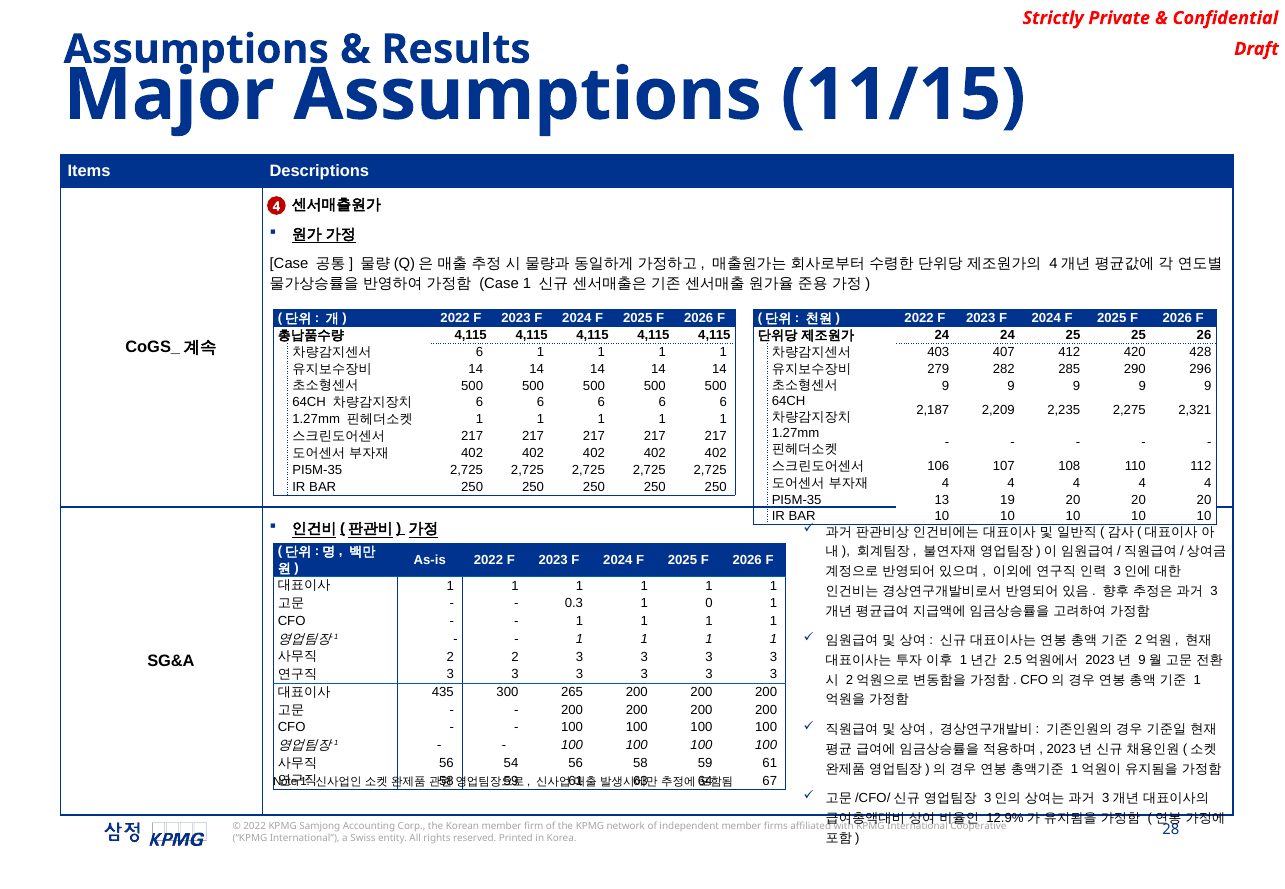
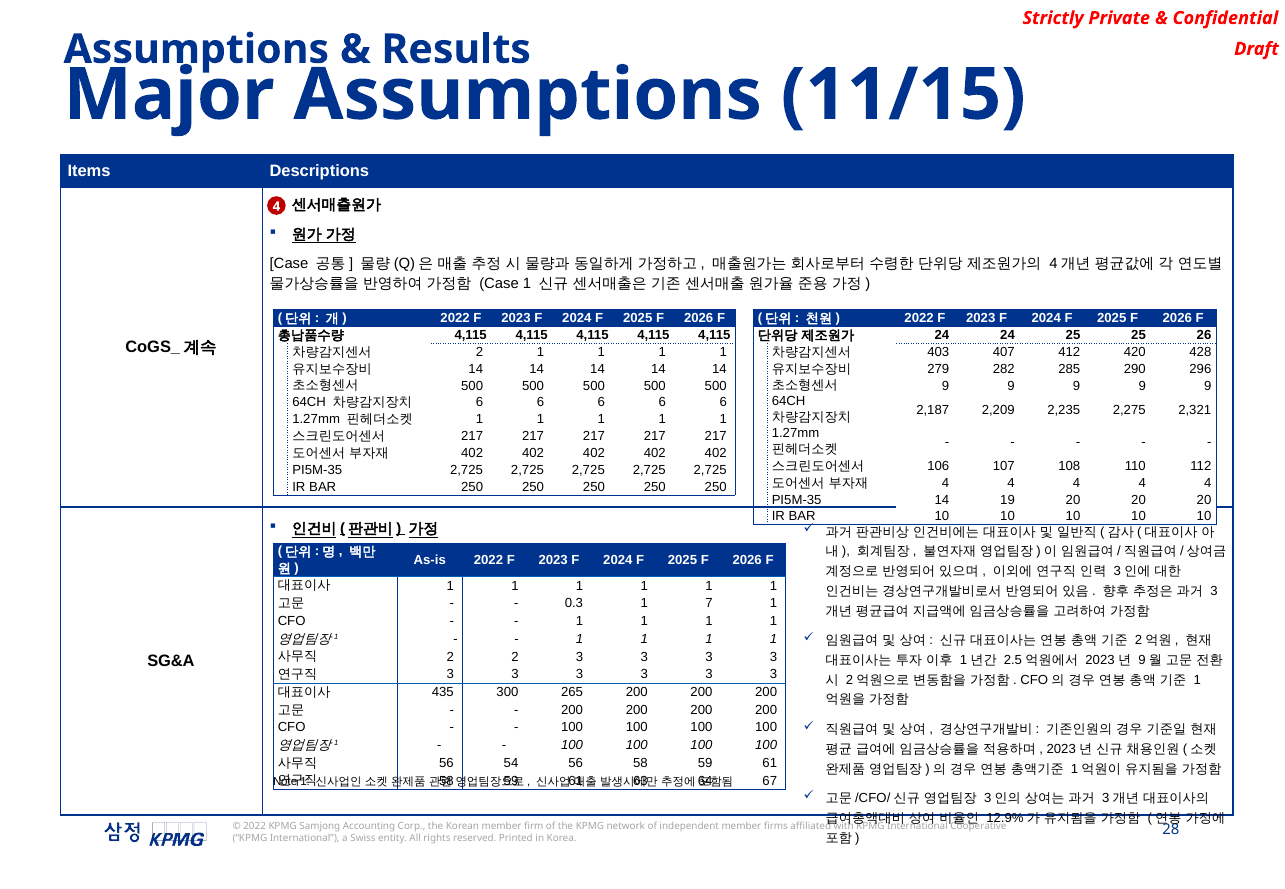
6 at (480, 352): 6 -> 2
PI5M-35 13: 13 -> 14
0: 0 -> 7
